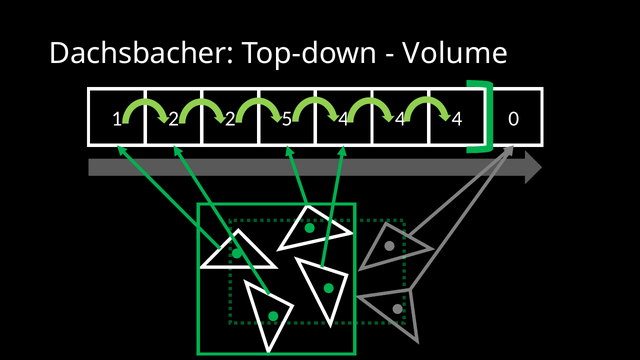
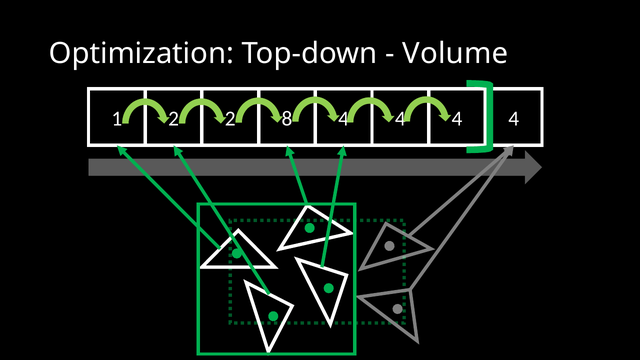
Dachsbacher: Dachsbacher -> Optimization
5: 5 -> 8
0 at (514, 119): 0 -> 4
